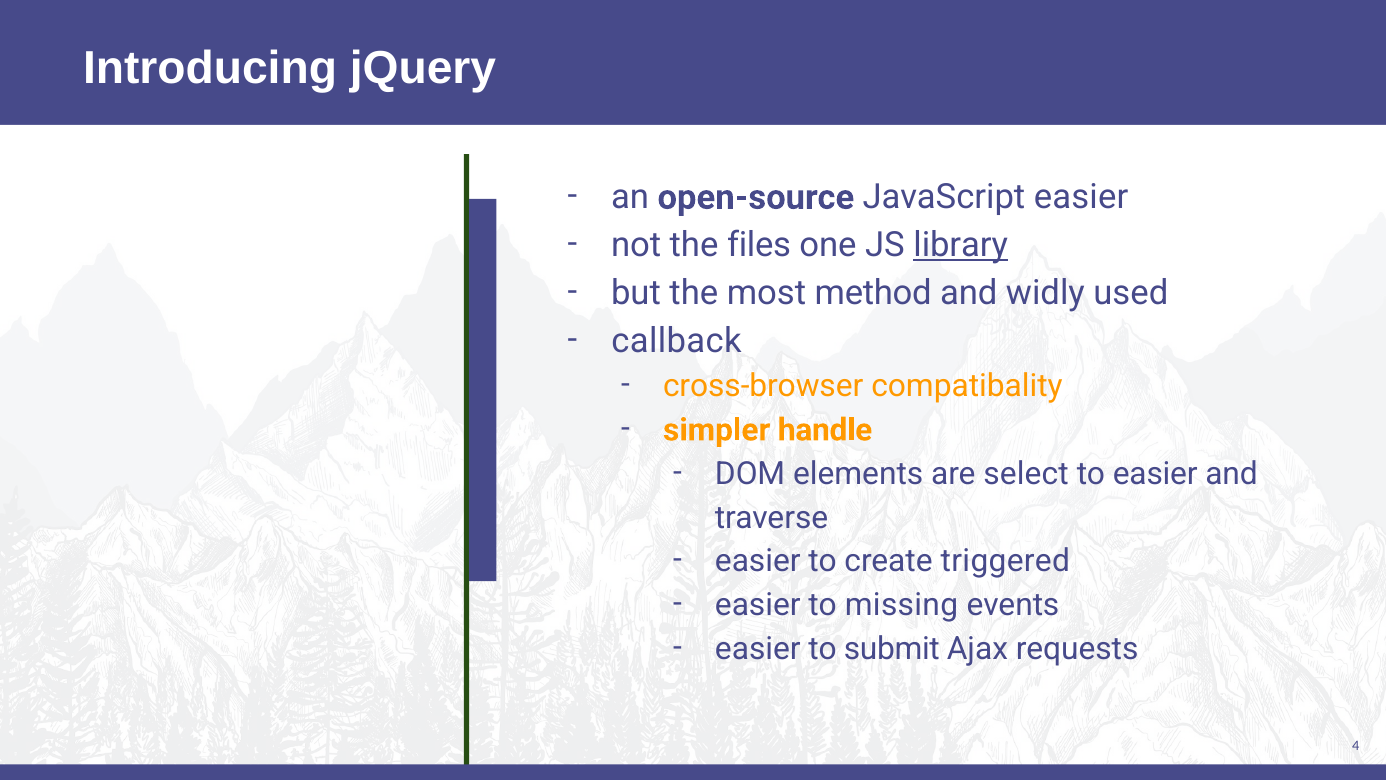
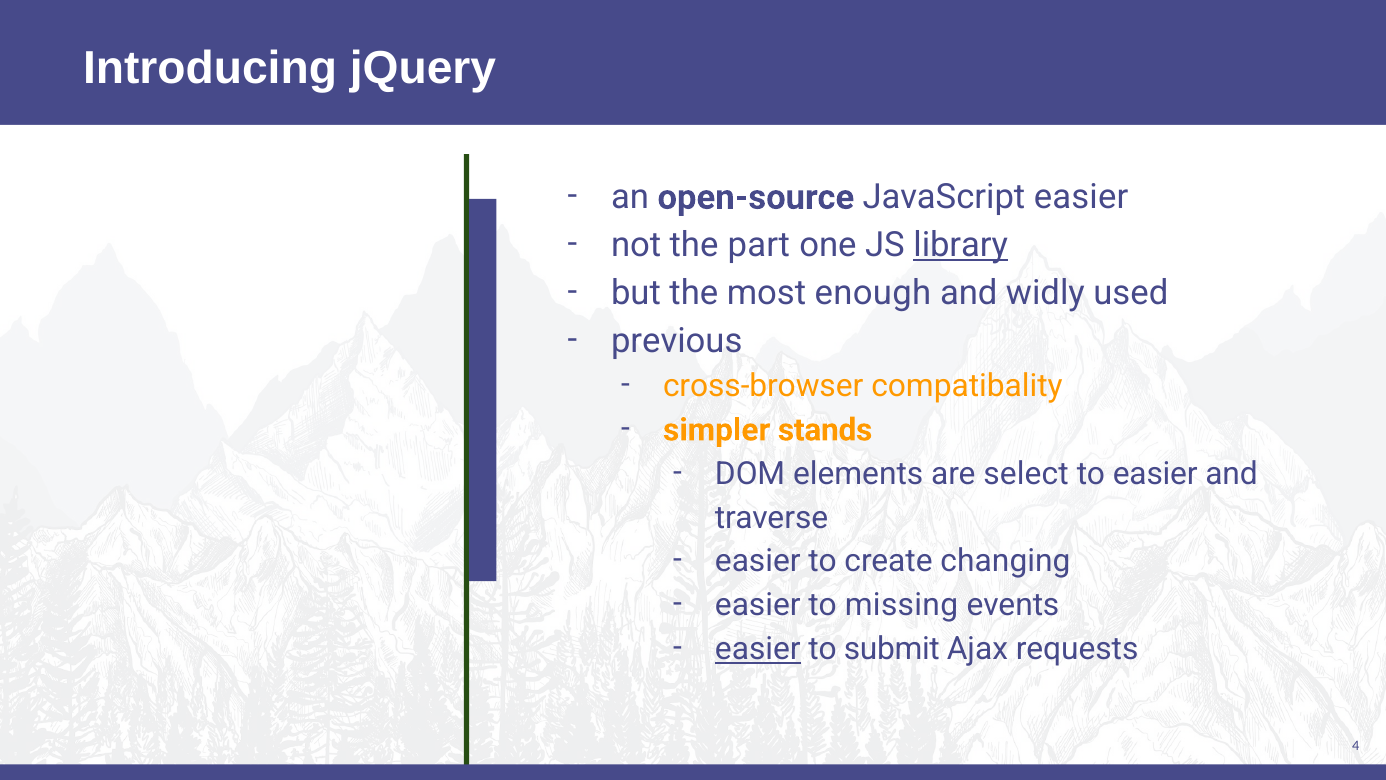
files: files -> part
method: method -> enough
callback: callback -> previous
handle: handle -> stands
triggered: triggered -> changing
easier at (758, 649) underline: none -> present
